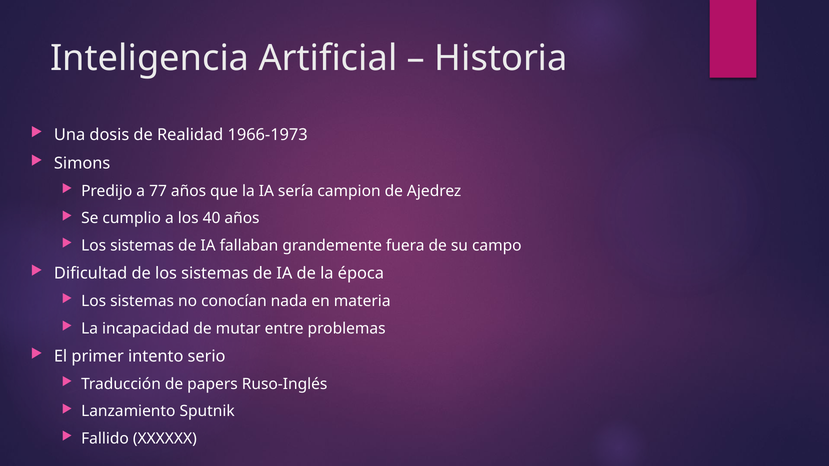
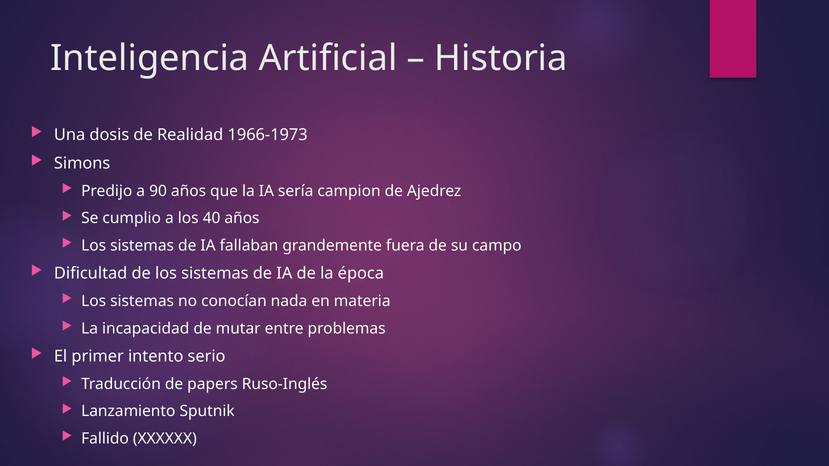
77: 77 -> 90
